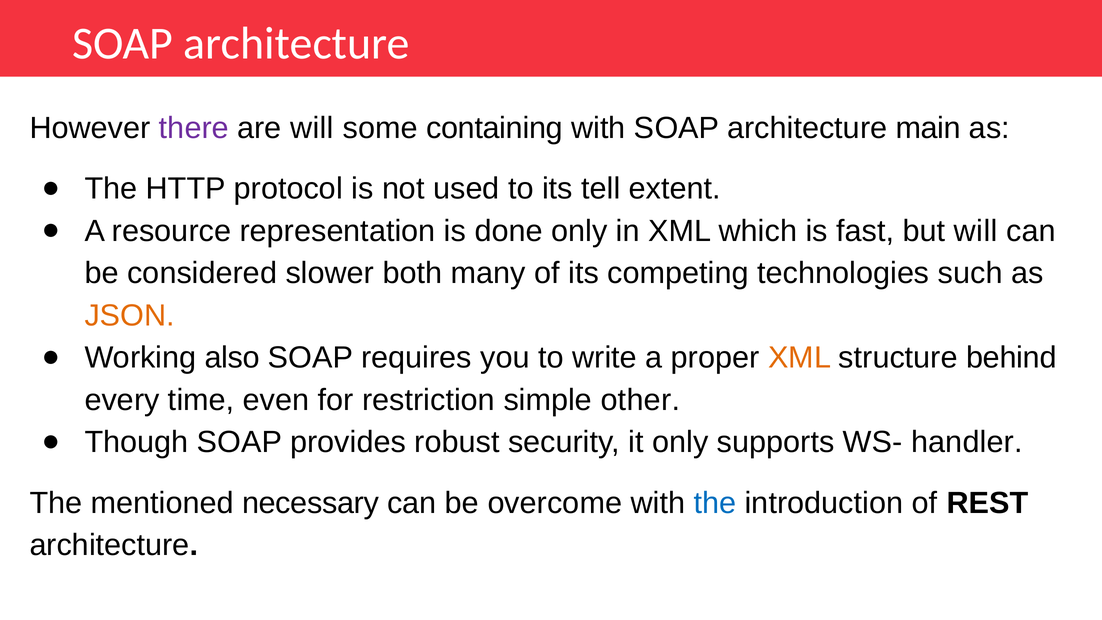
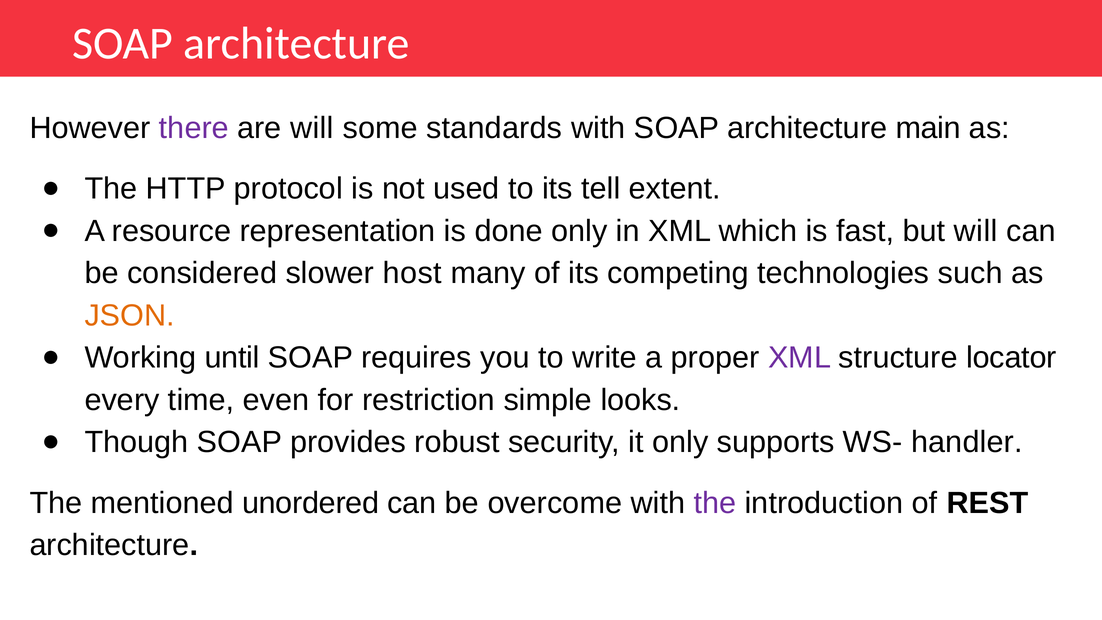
containing: containing -> standards
both: both -> host
also: also -> until
XML at (800, 358) colour: orange -> purple
behind: behind -> locator
other: other -> looks
necessary: necessary -> unordered
the at (715, 503) colour: blue -> purple
